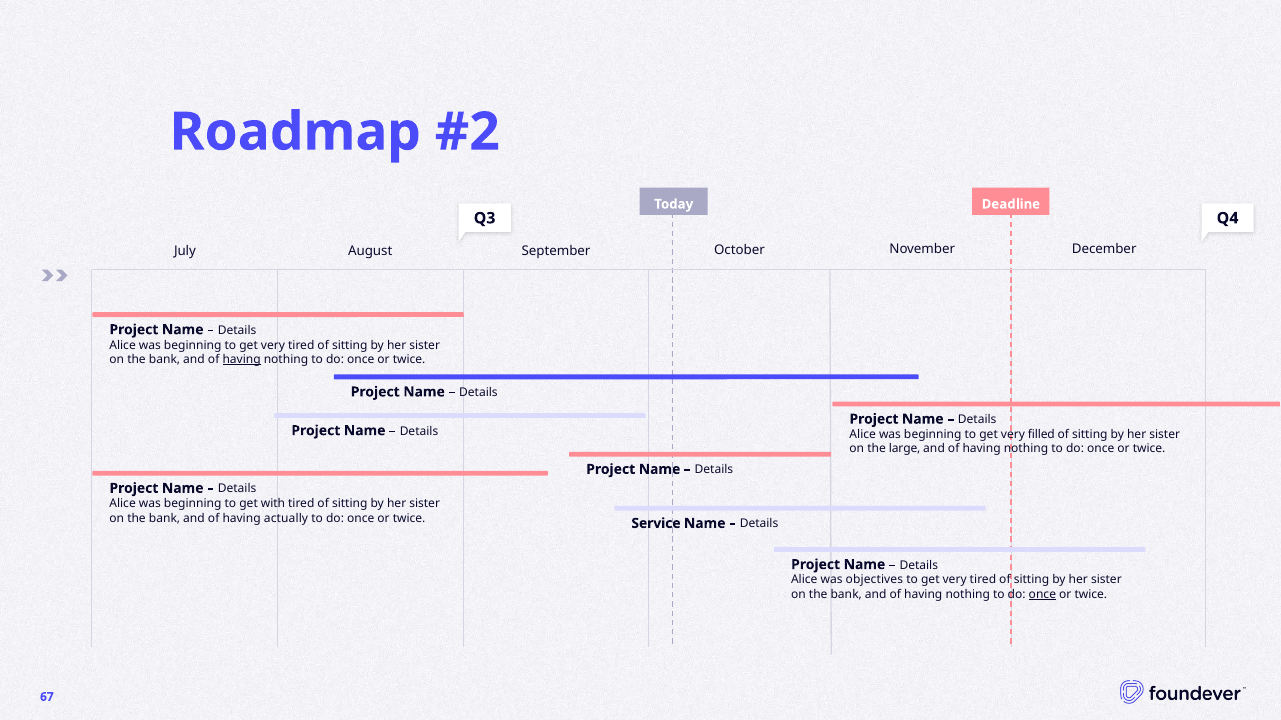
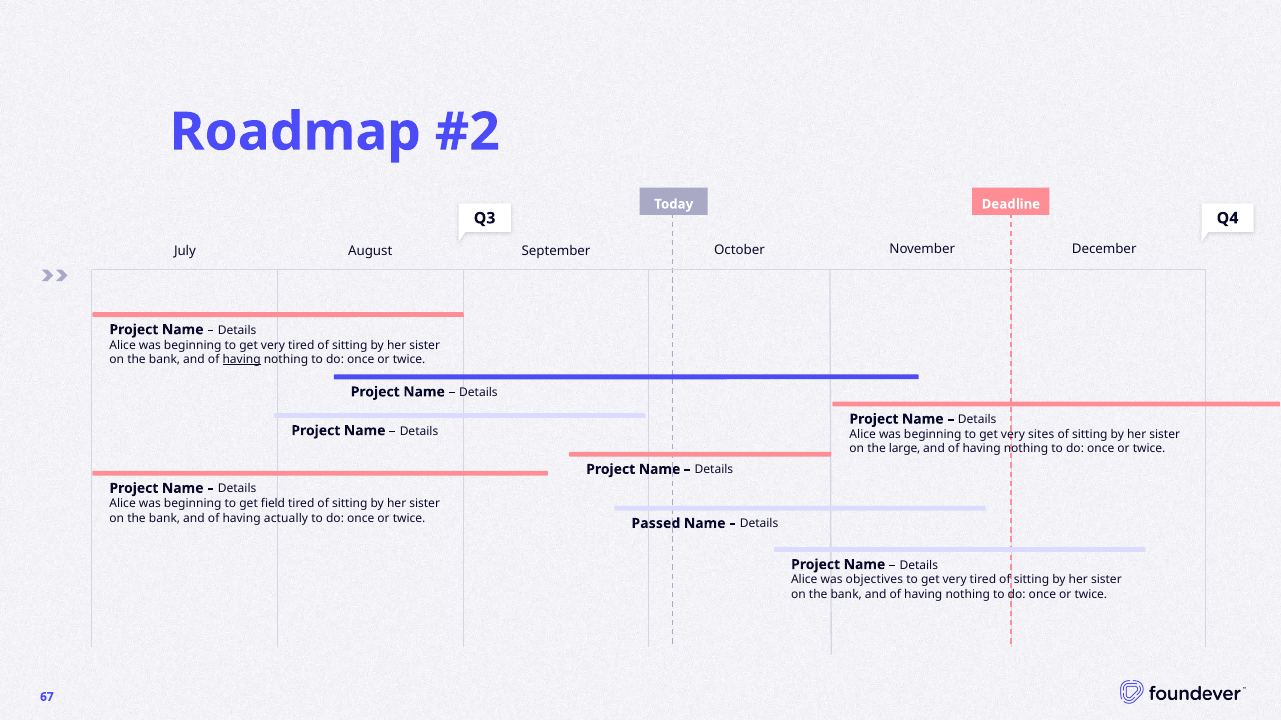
filled: filled -> sites
with: with -> field
Service: Service -> Passed
once at (1042, 595) underline: present -> none
